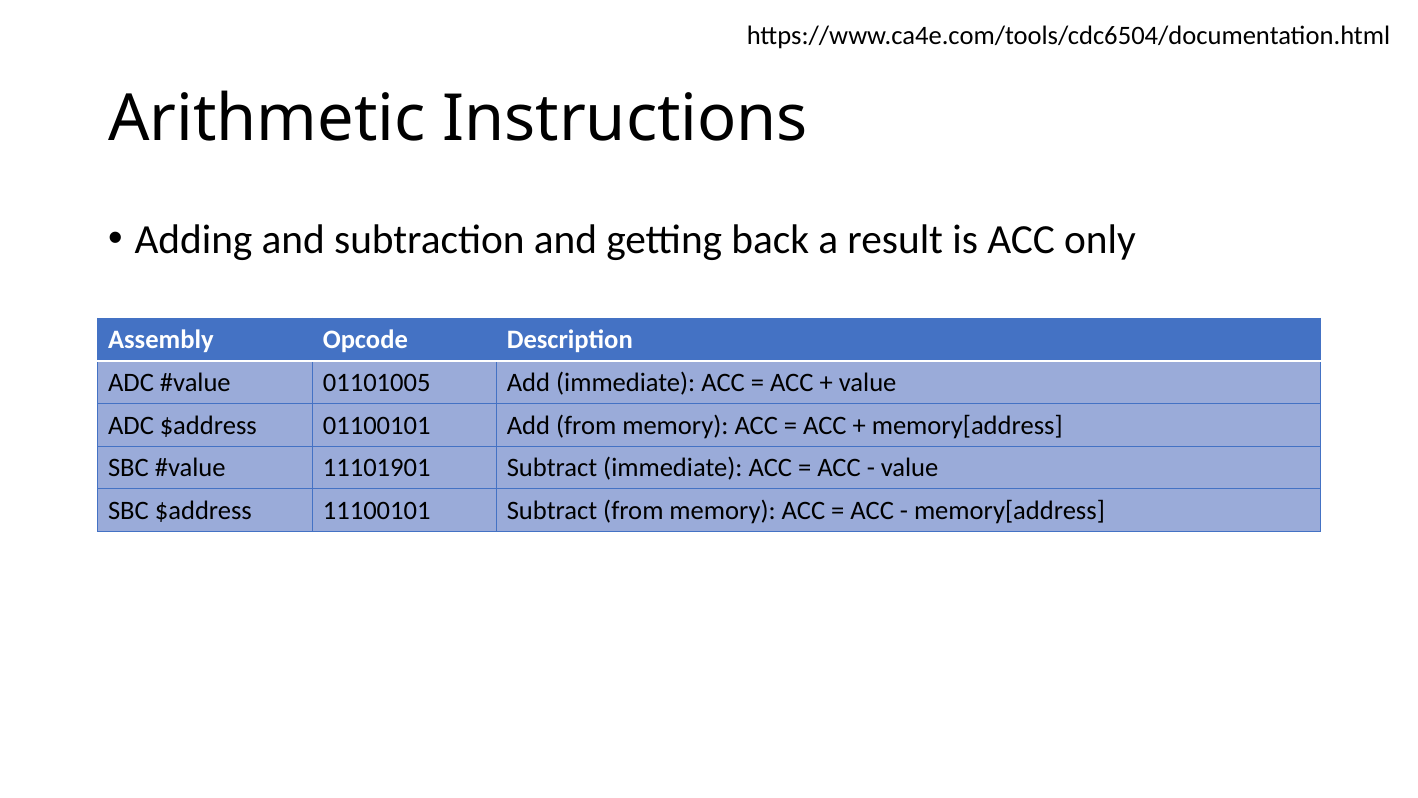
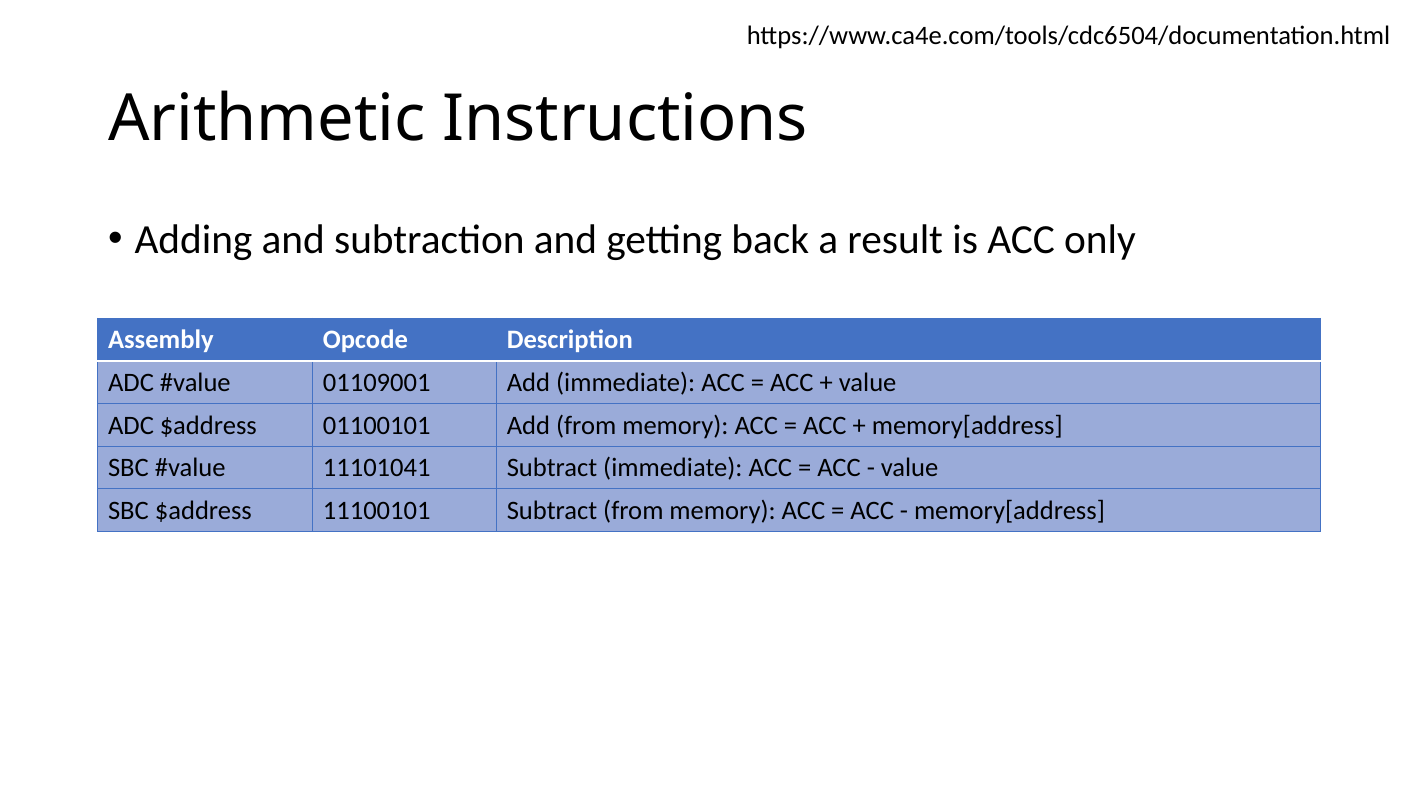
01101005: 01101005 -> 01109001
11101901: 11101901 -> 11101041
